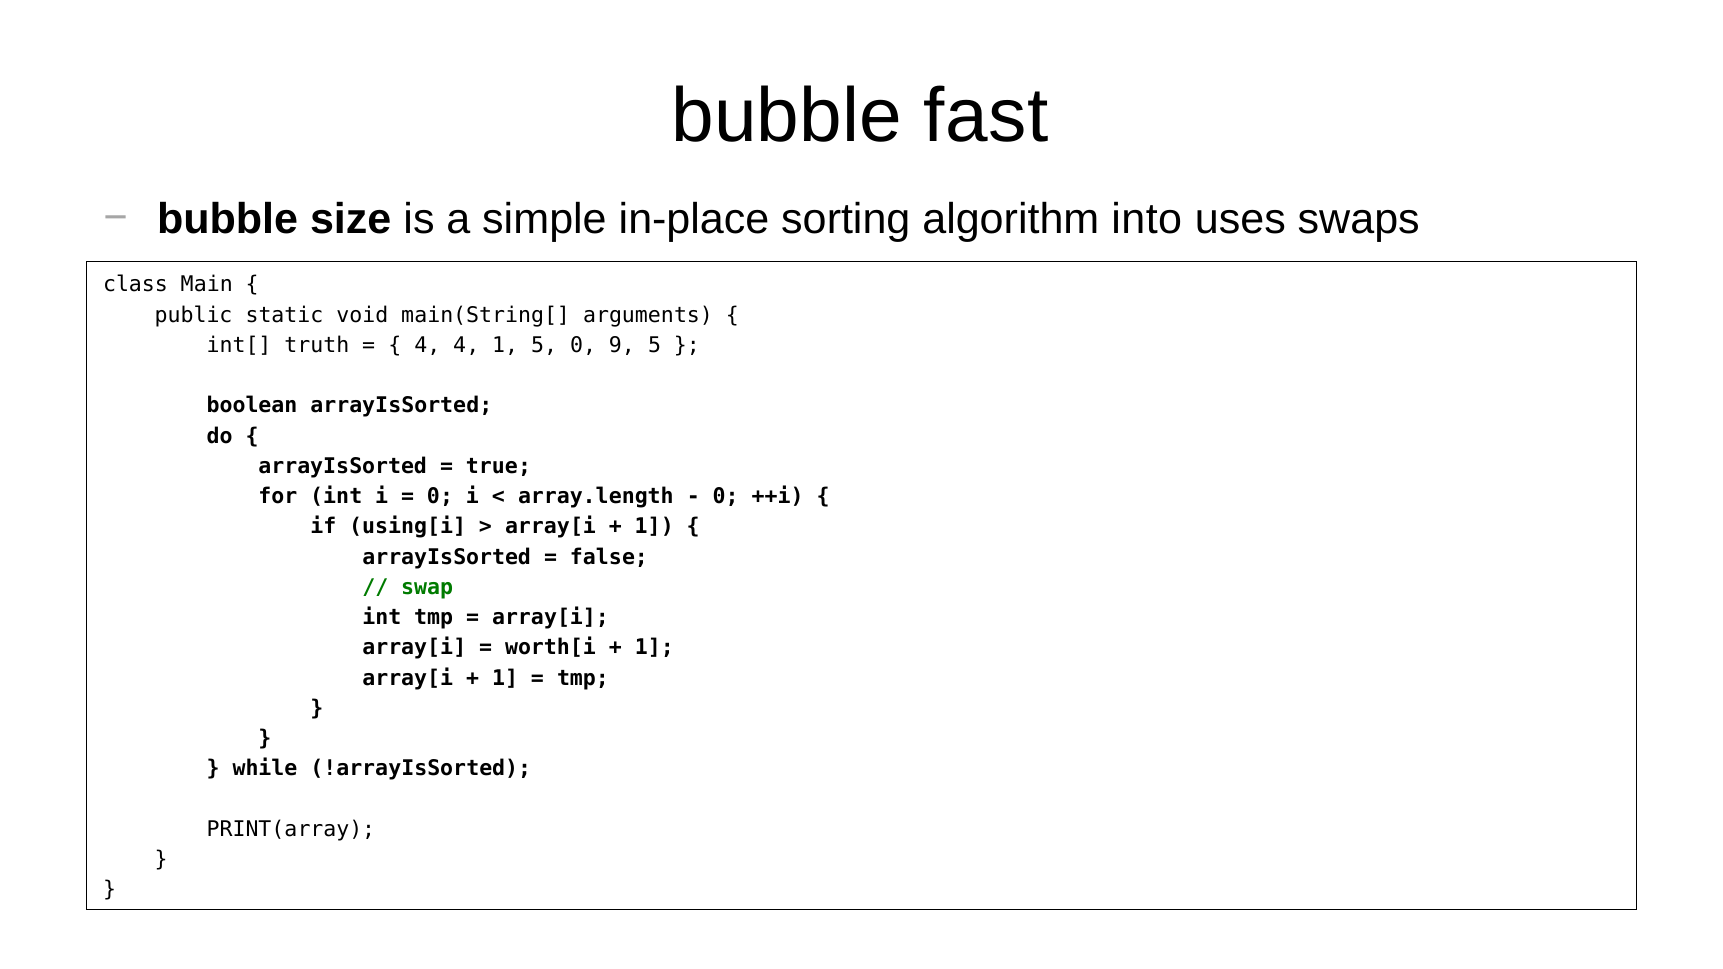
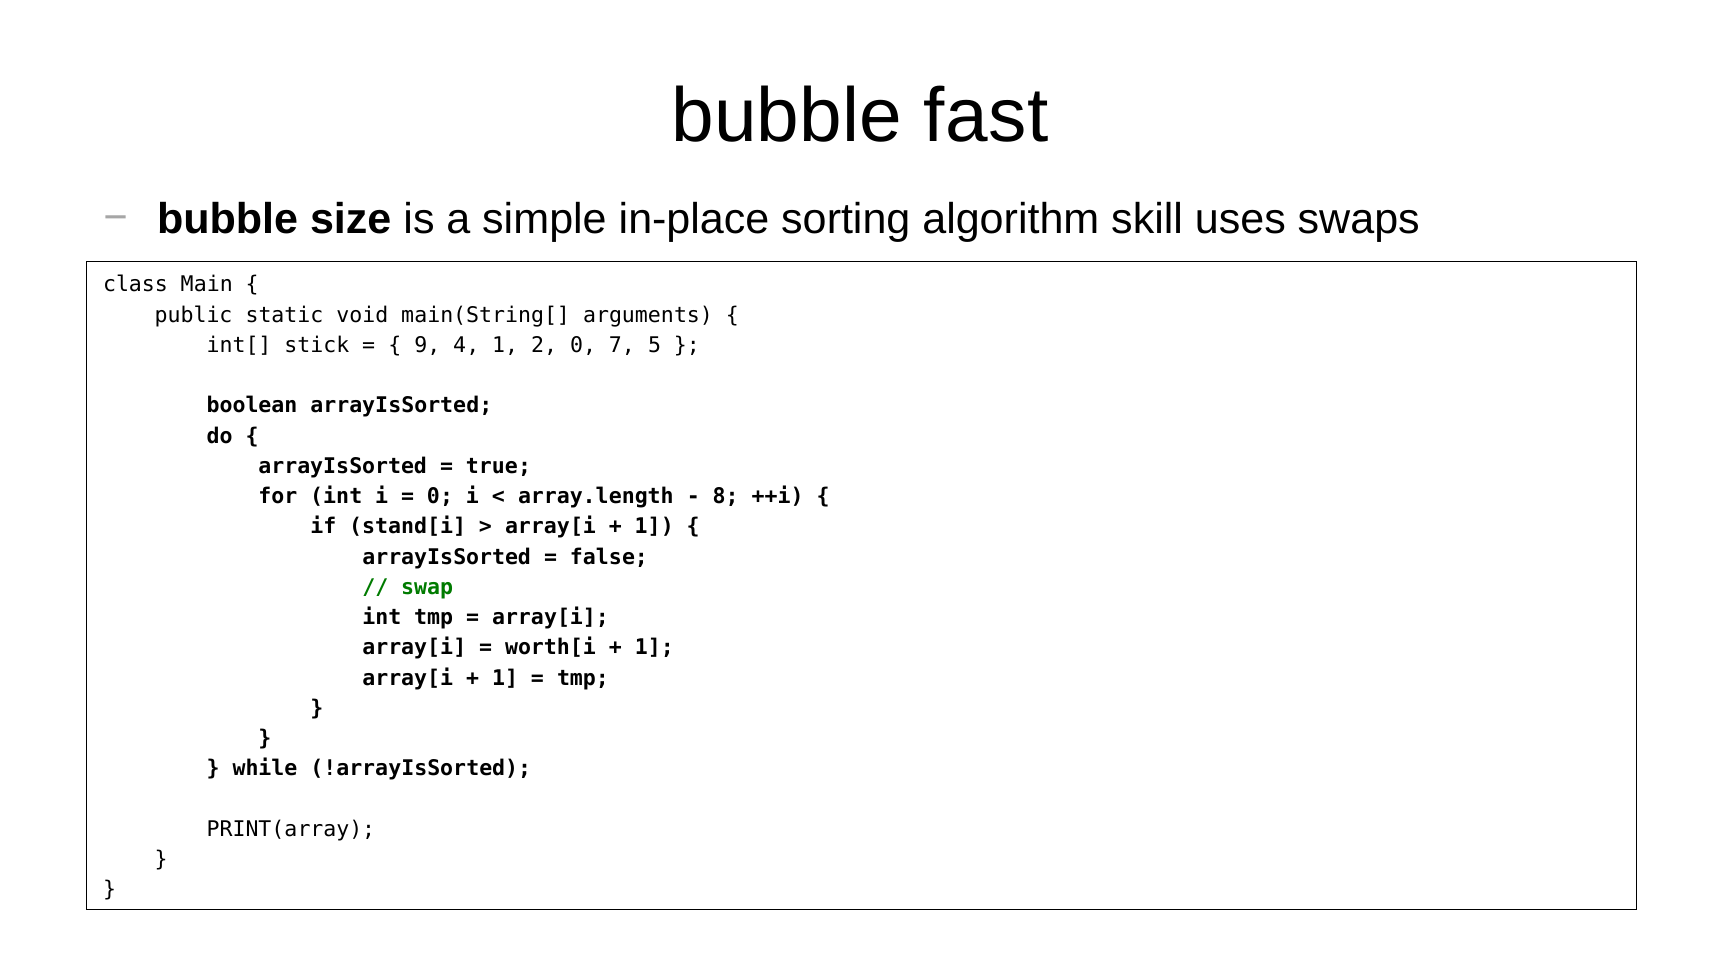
into: into -> skill
truth: truth -> stick
4 at (427, 345): 4 -> 9
1 5: 5 -> 2
9: 9 -> 7
0 at (726, 497): 0 -> 8
using[i: using[i -> stand[i
